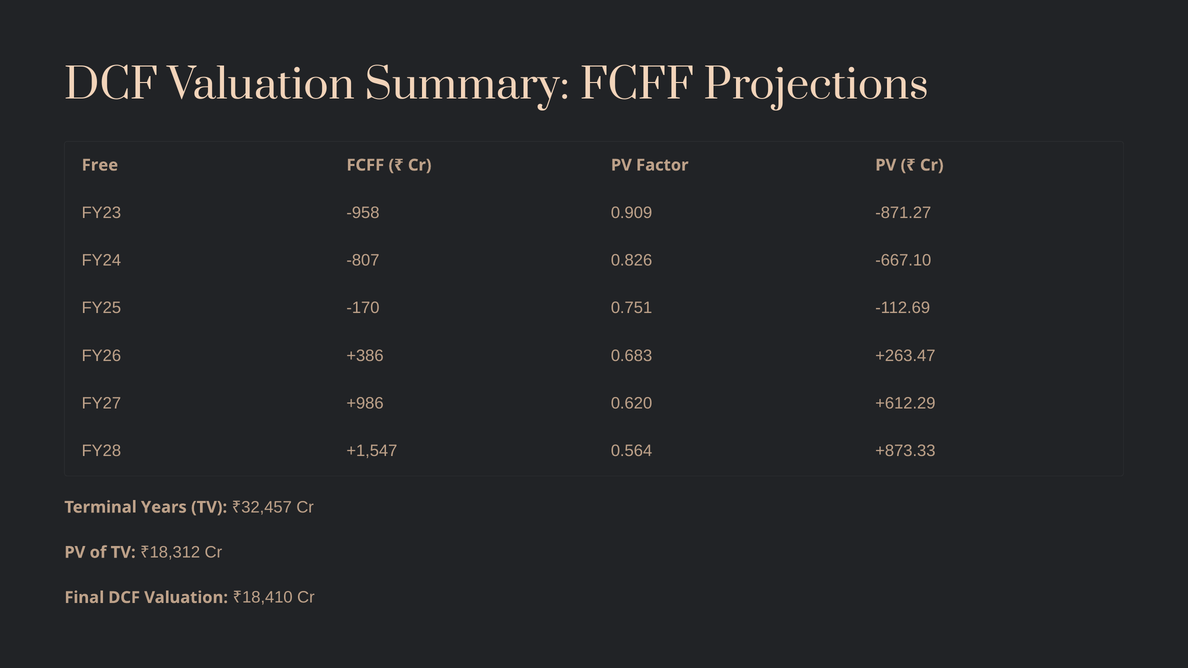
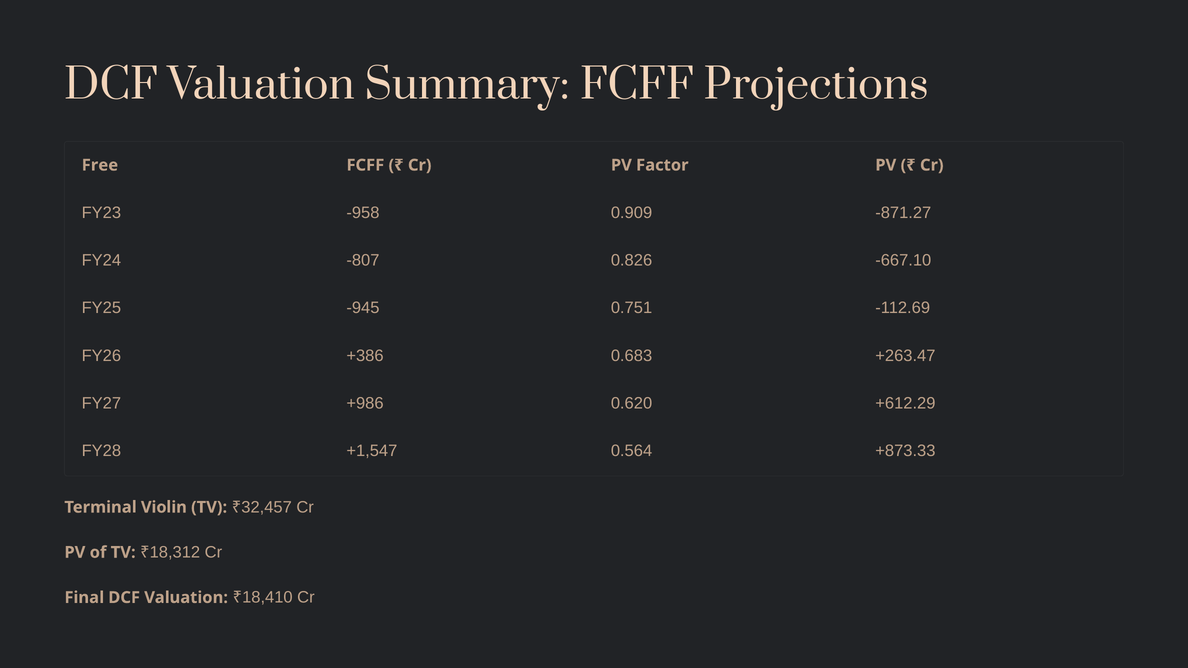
-170: -170 -> -945
Years: Years -> Violin
